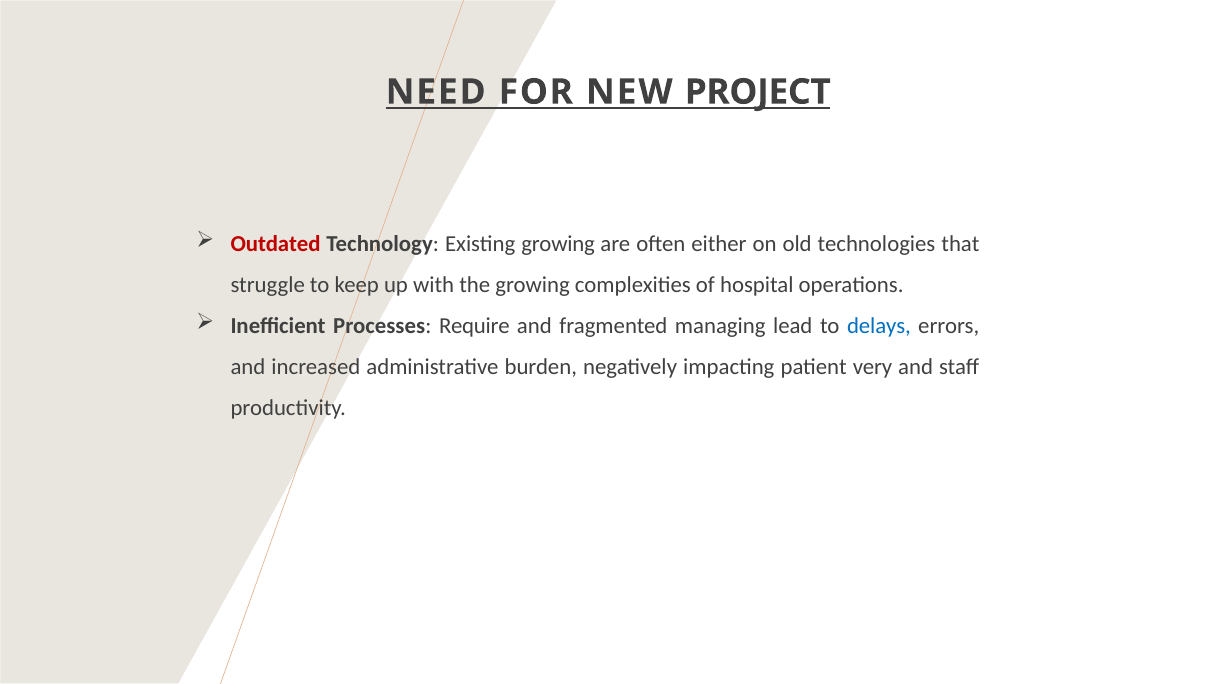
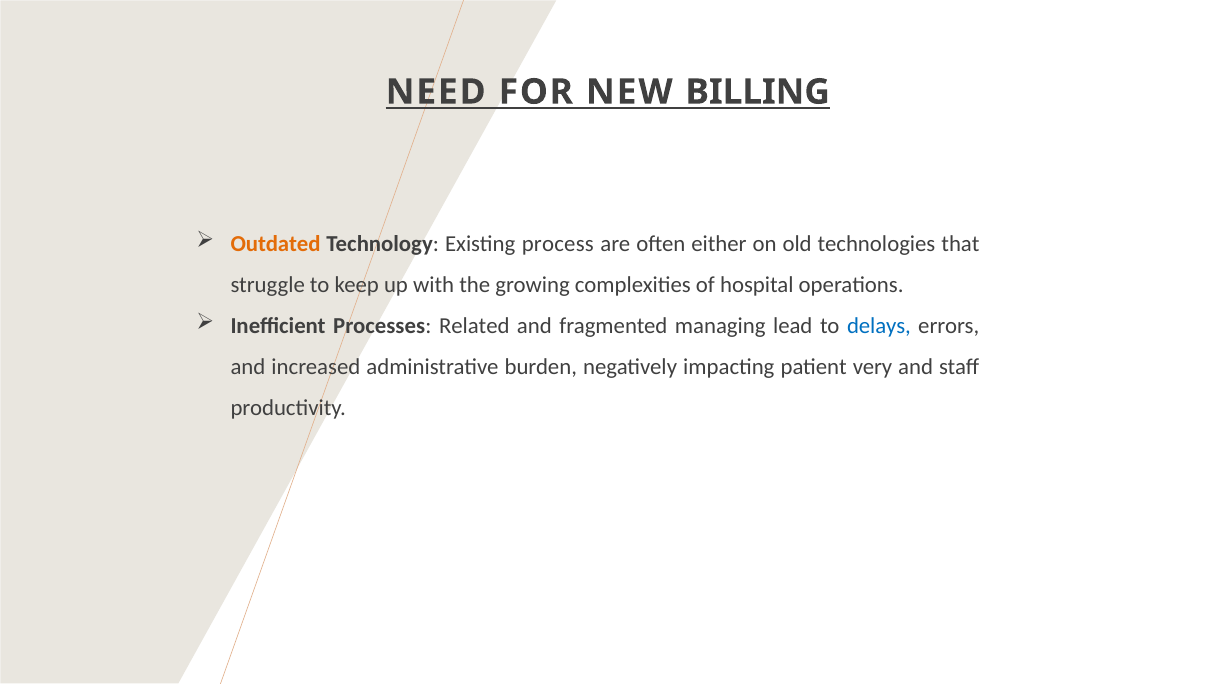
PROJECT: PROJECT -> BILLING
Outdated colour: red -> orange
Existing growing: growing -> process
Require: Require -> Related
